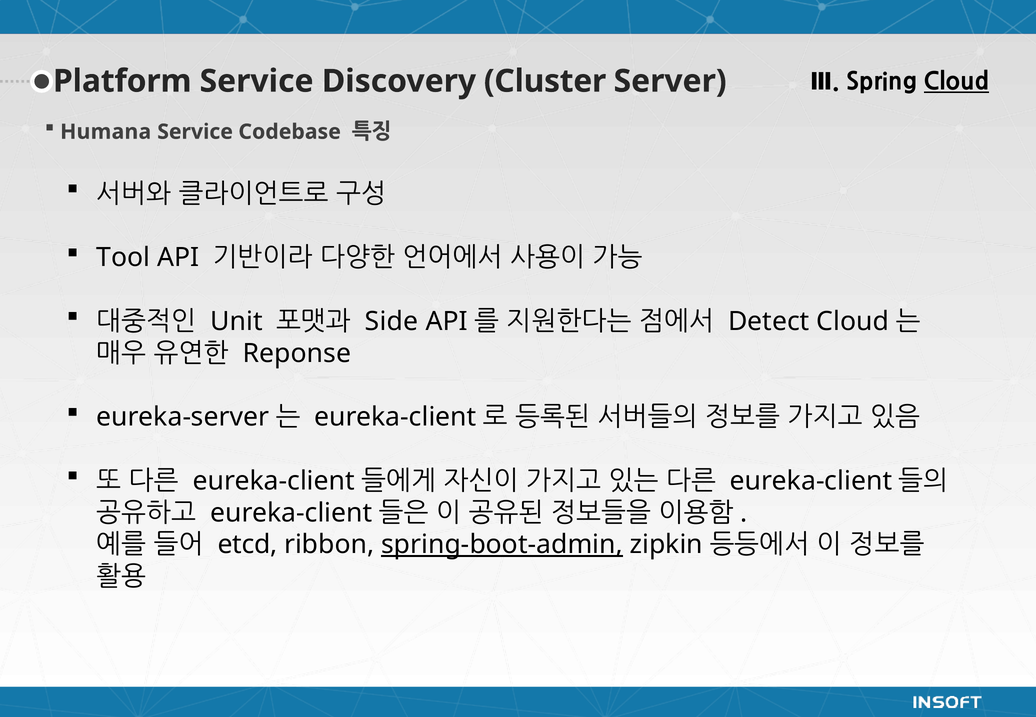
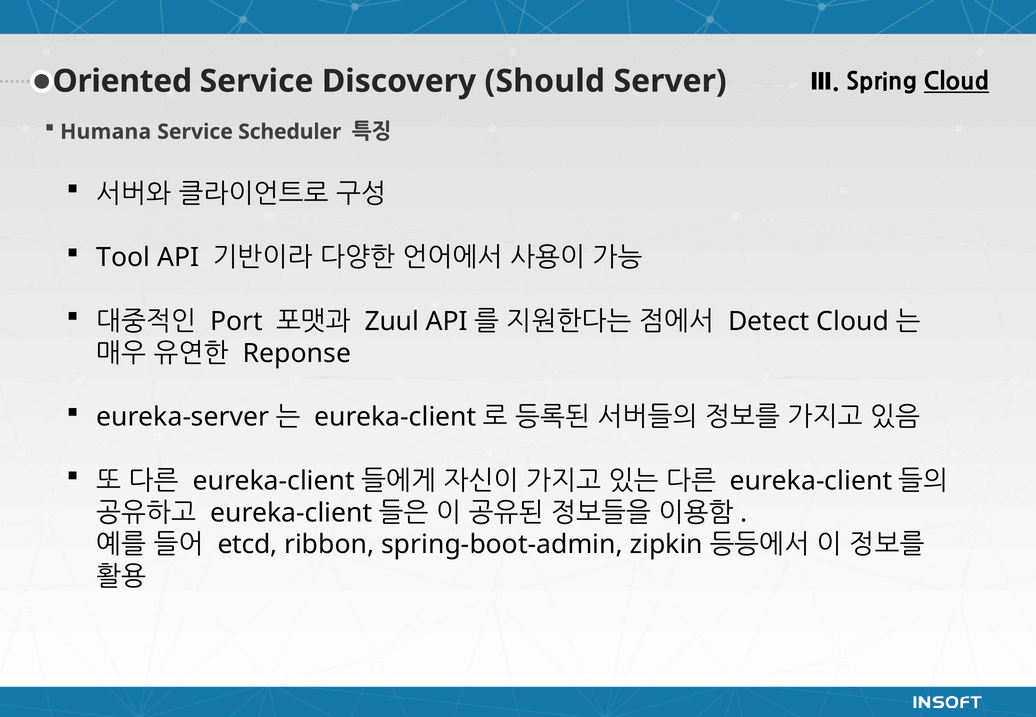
Platform: Platform -> Oriented
Cluster: Cluster -> Should
Codebase: Codebase -> Scheduler
Unit: Unit -> Port
Side: Side -> Zuul
spring-boot-admin underline: present -> none
